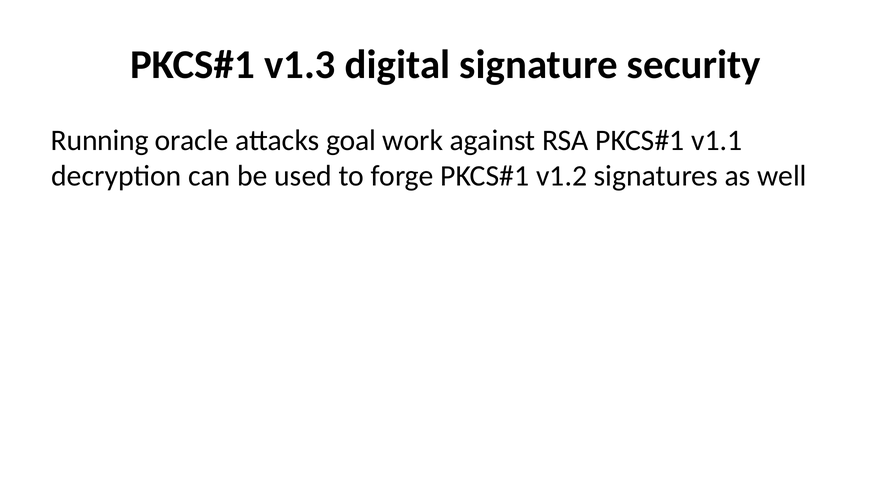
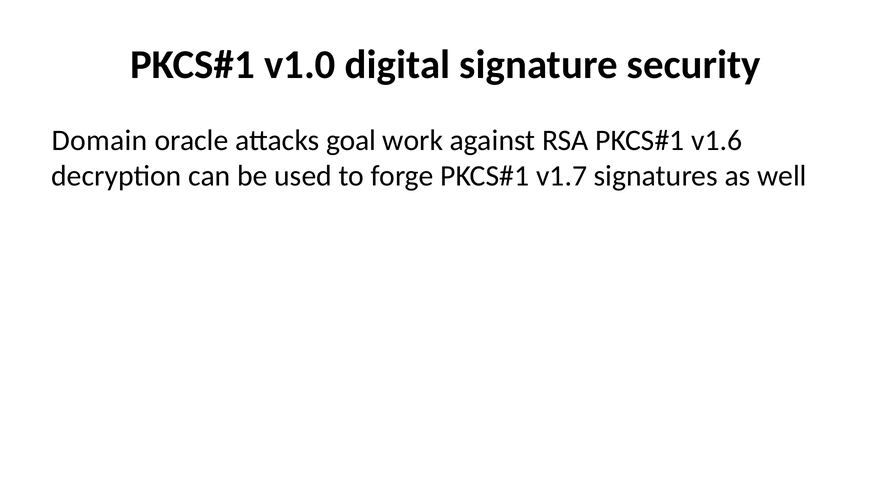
v1.3: v1.3 -> v1.0
Running: Running -> Domain
v1.1: v1.1 -> v1.6
v1.2: v1.2 -> v1.7
